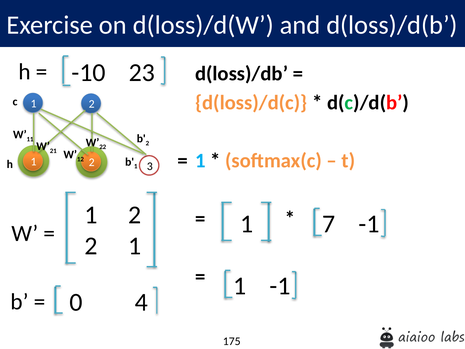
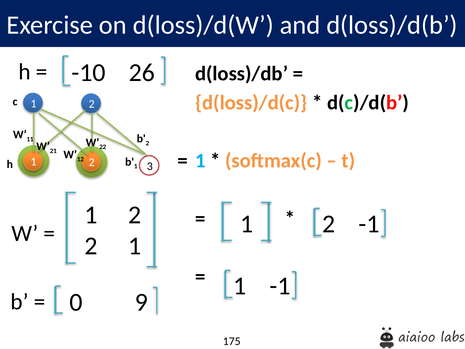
23: 23 -> 26
7 at (329, 224): 7 -> 2
4: 4 -> 9
